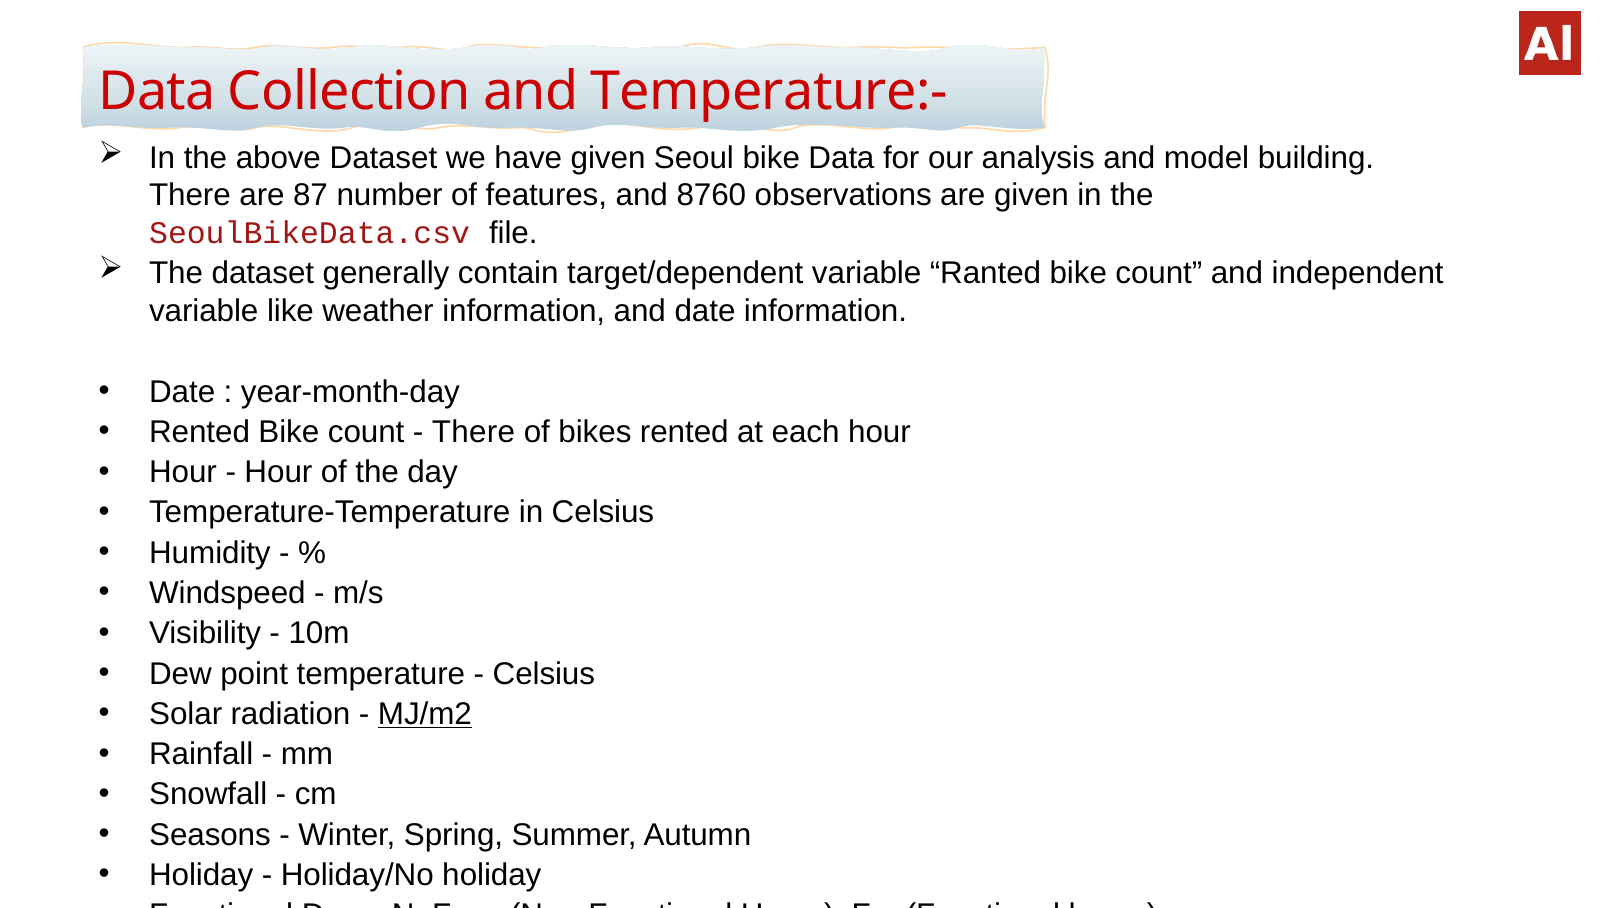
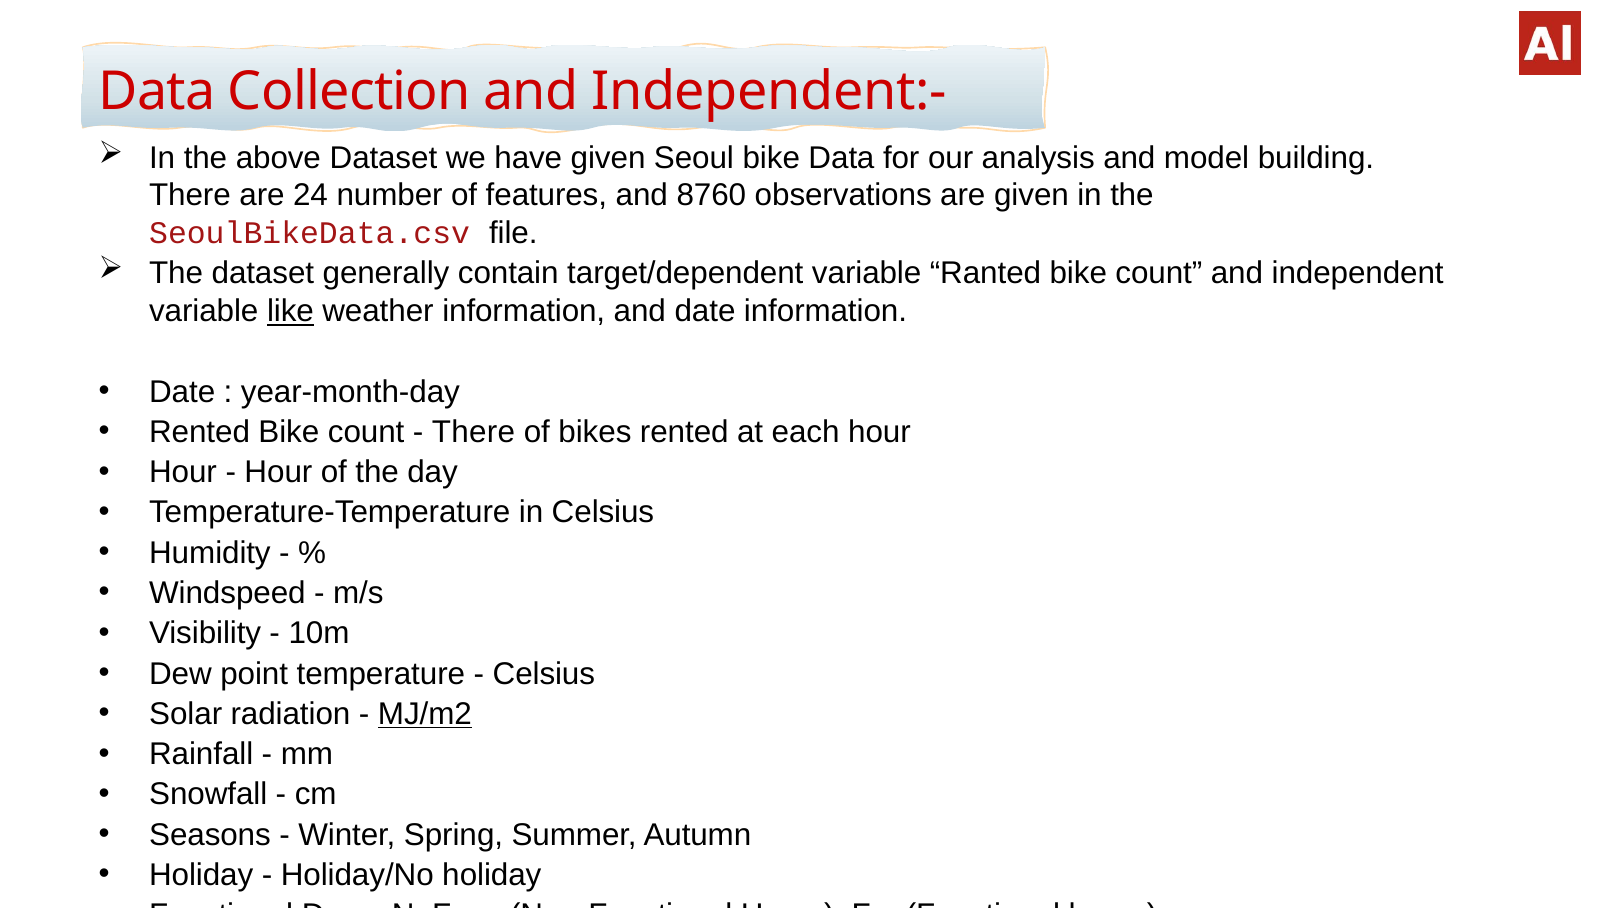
Temperature:-: Temperature:- -> Independent:-
87: 87 -> 24
like underline: none -> present
